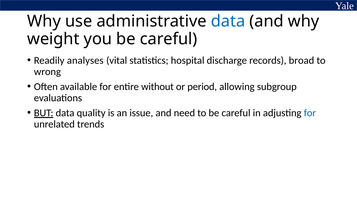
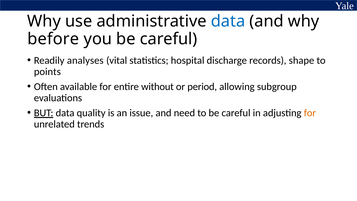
weight: weight -> before
broad: broad -> shape
wrong: wrong -> points
for at (310, 113) colour: blue -> orange
